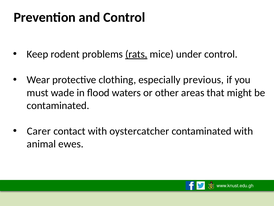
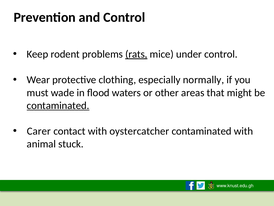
previous: previous -> normally
contaminated at (58, 105) underline: none -> present
ewes: ewes -> stuck
